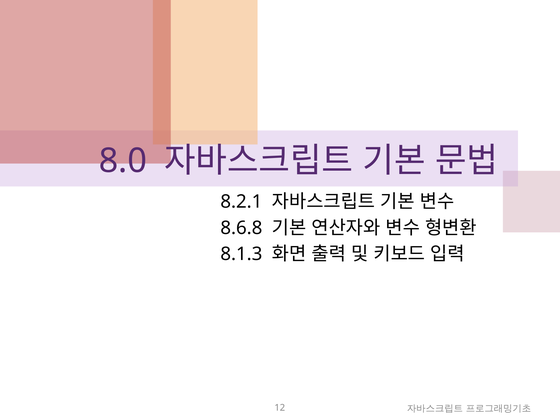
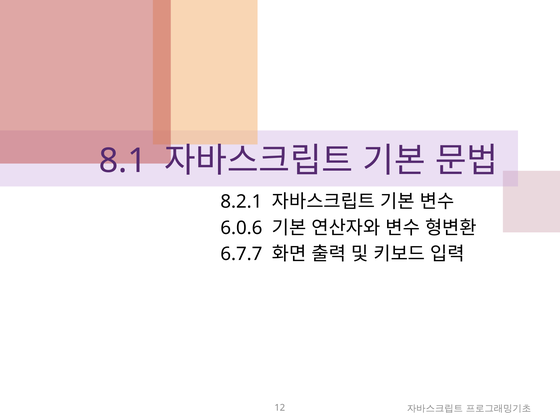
8.0: 8.0 -> 8.1
8.6.8: 8.6.8 -> 6.0.6
8.1.3: 8.1.3 -> 6.7.7
